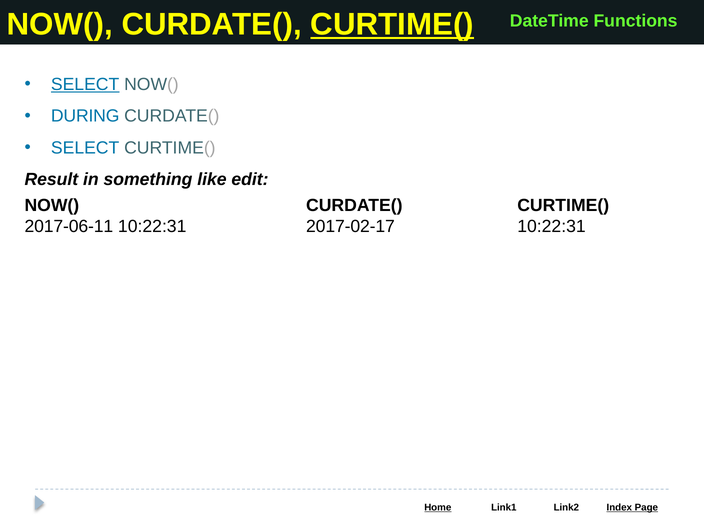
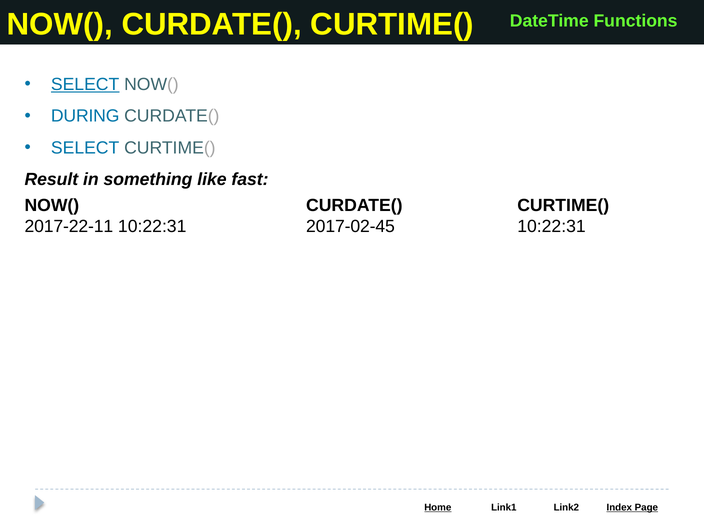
CURTIME( at (392, 24) underline: present -> none
edit: edit -> fast
2017-06-11: 2017-06-11 -> 2017-22-11
2017-02-17: 2017-02-17 -> 2017-02-45
